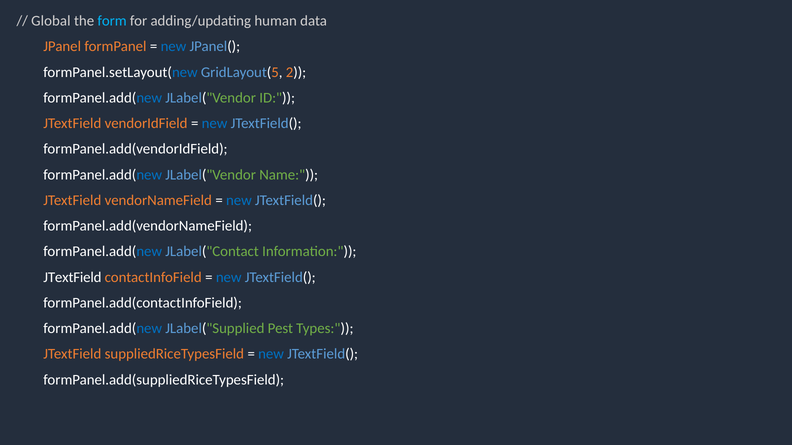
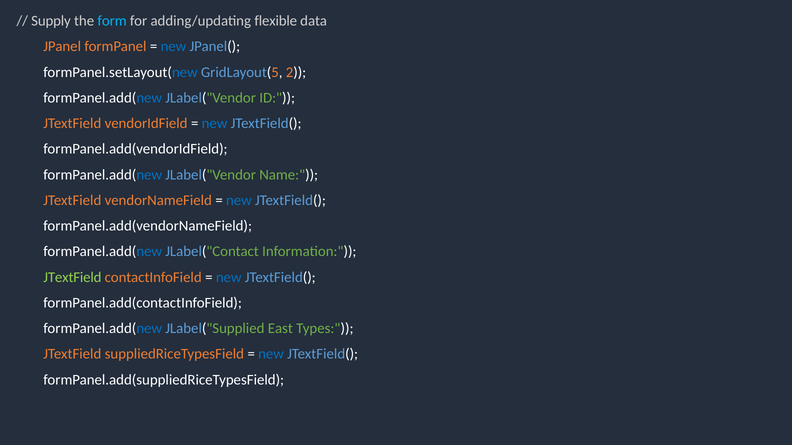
Global: Global -> Supply
human: human -> flexible
JTextField at (72, 277) colour: white -> light green
Pest: Pest -> East
